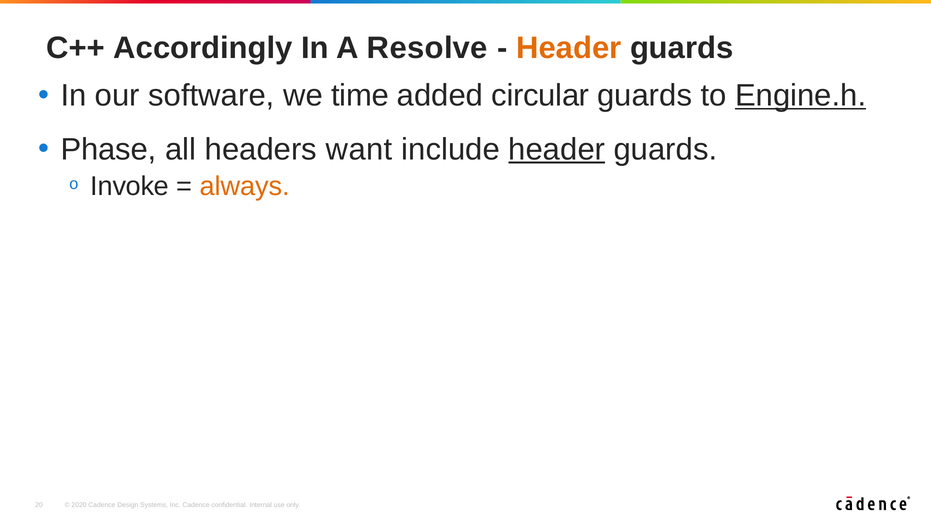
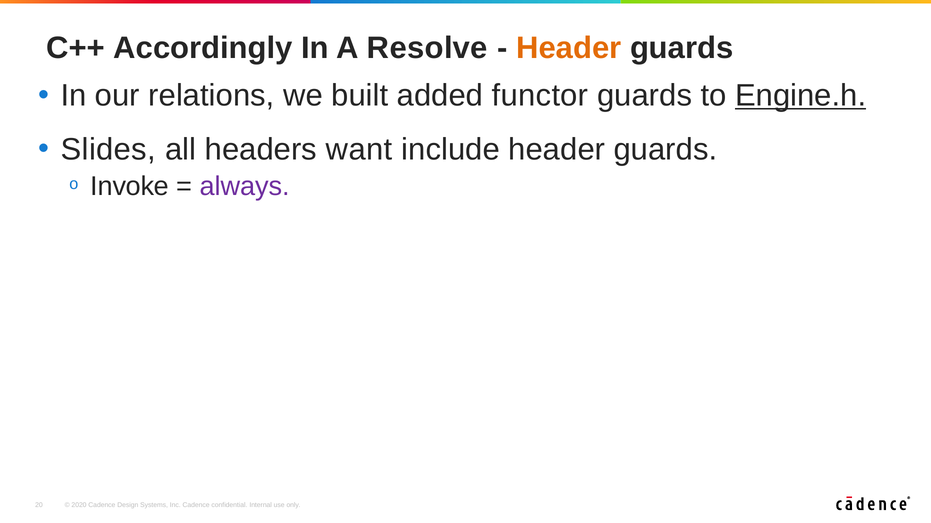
software: software -> relations
time: time -> built
circular: circular -> functor
Phase: Phase -> Slides
header at (557, 149) underline: present -> none
always colour: orange -> purple
